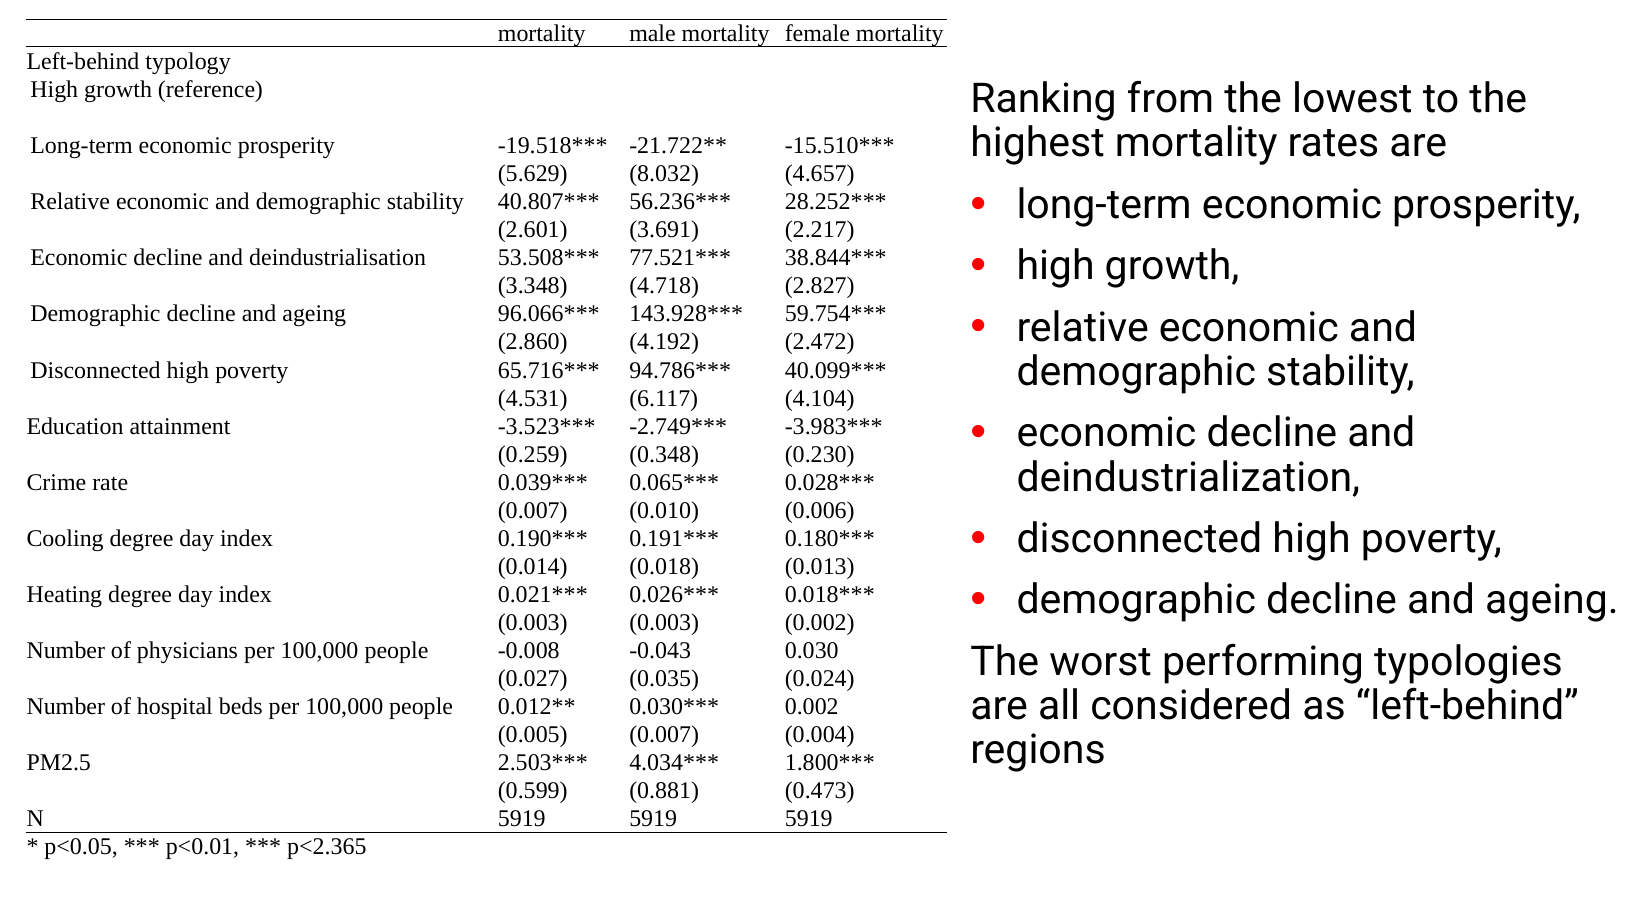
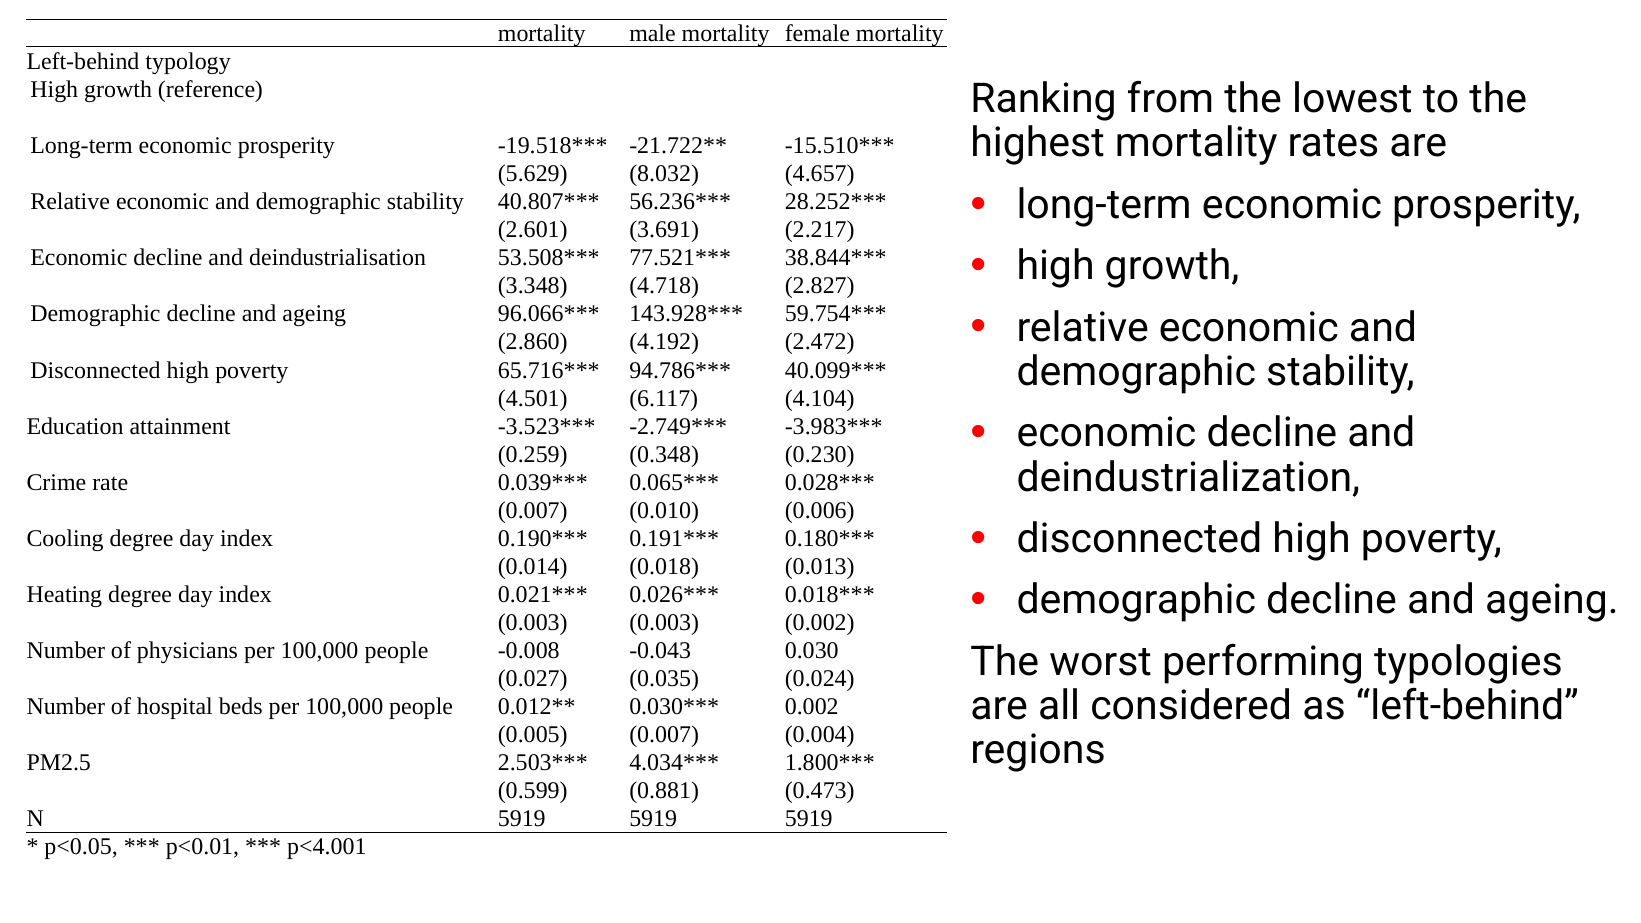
4.531: 4.531 -> 4.501
p<2.365: p<2.365 -> p<4.001
